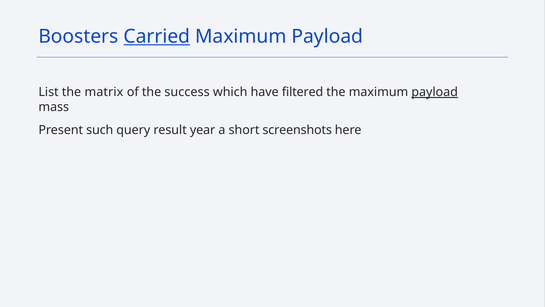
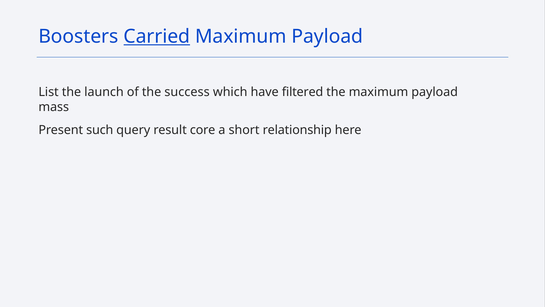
matrix: matrix -> launch
payload at (435, 92) underline: present -> none
year: year -> core
screenshots: screenshots -> relationship
